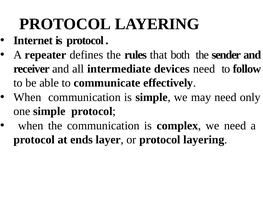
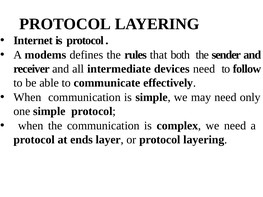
repeater: repeater -> modems
